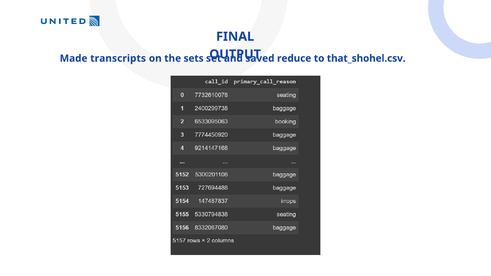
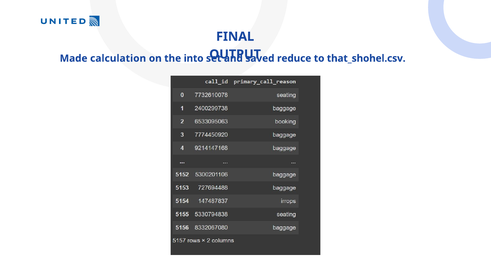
transcripts: transcripts -> calculation
sets: sets -> into
